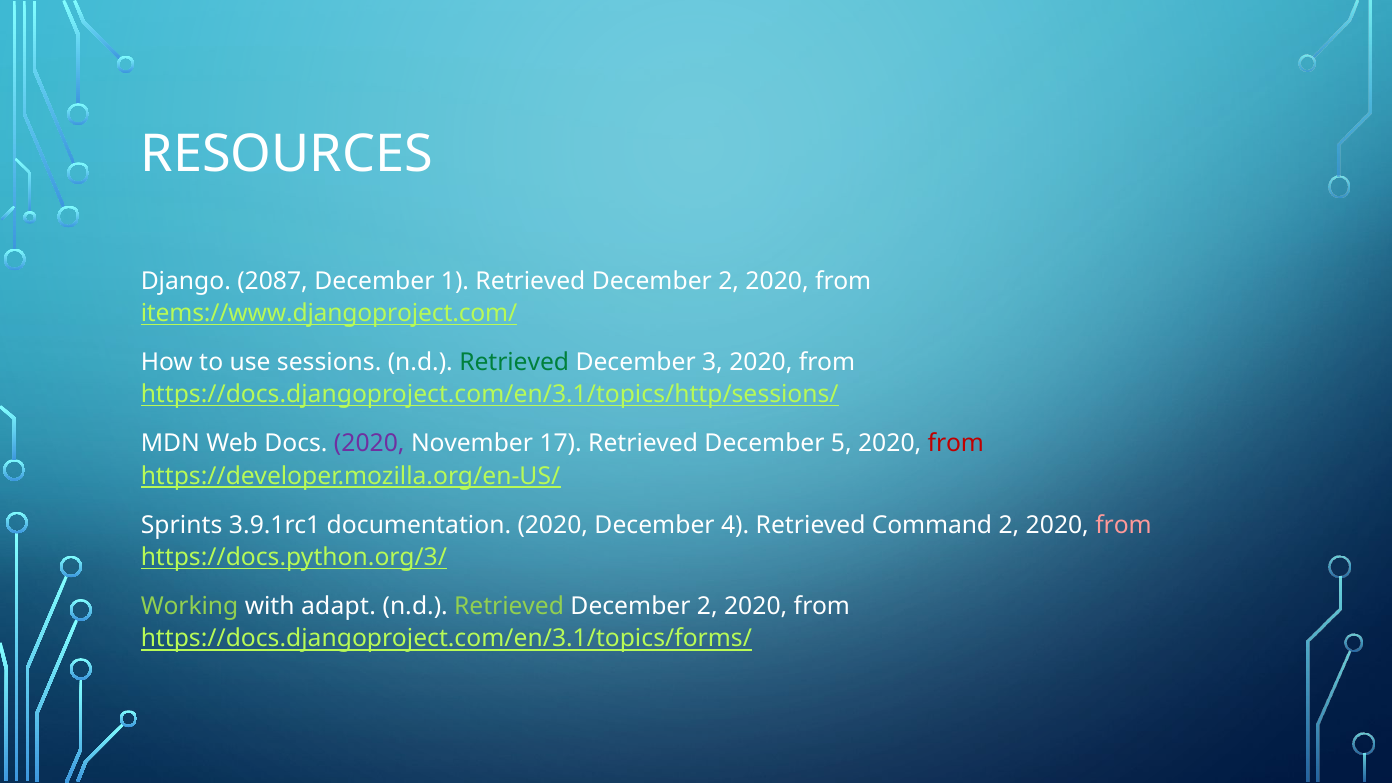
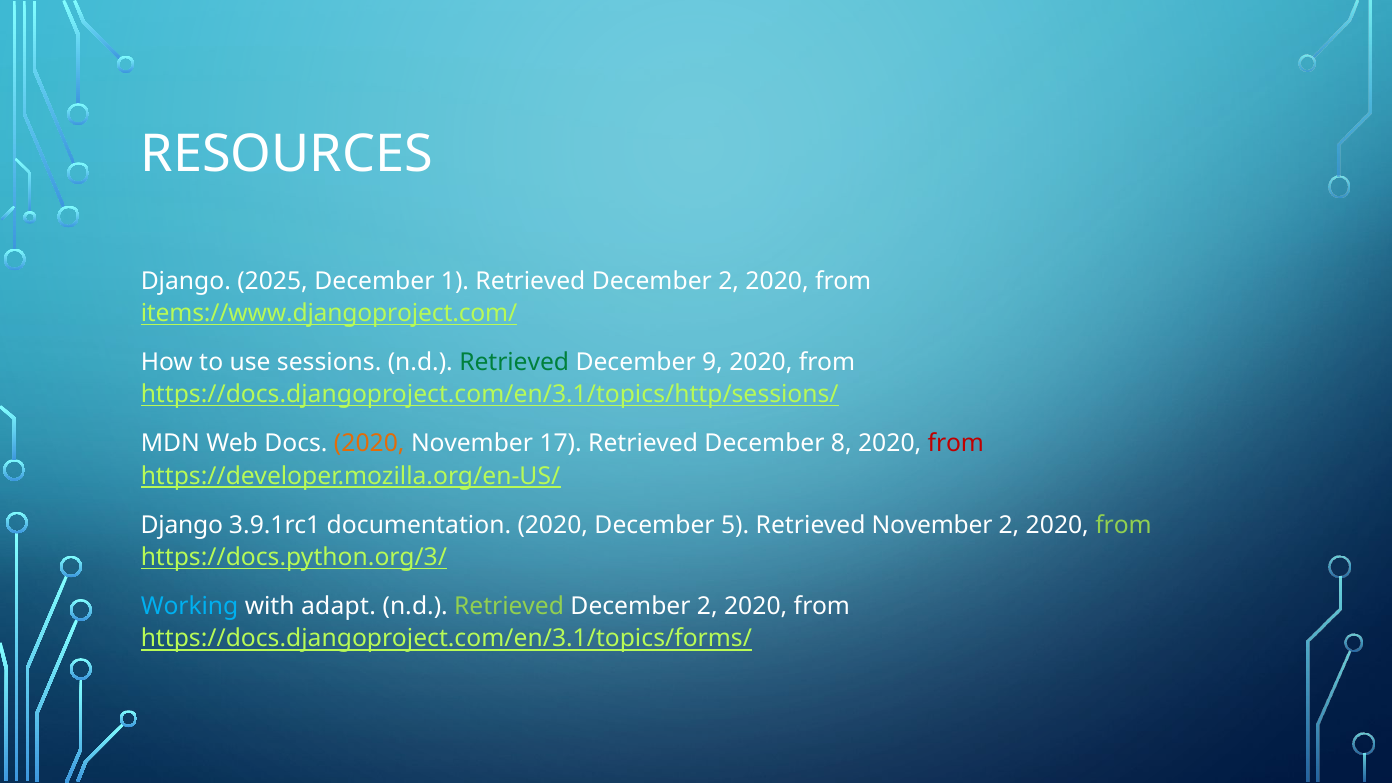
2087: 2087 -> 2025
3: 3 -> 9
2020 at (369, 444) colour: purple -> orange
5: 5 -> 8
Sprints at (182, 525): Sprints -> Django
4: 4 -> 5
Retrieved Command: Command -> November
from at (1123, 525) colour: pink -> light green
Working colour: light green -> light blue
